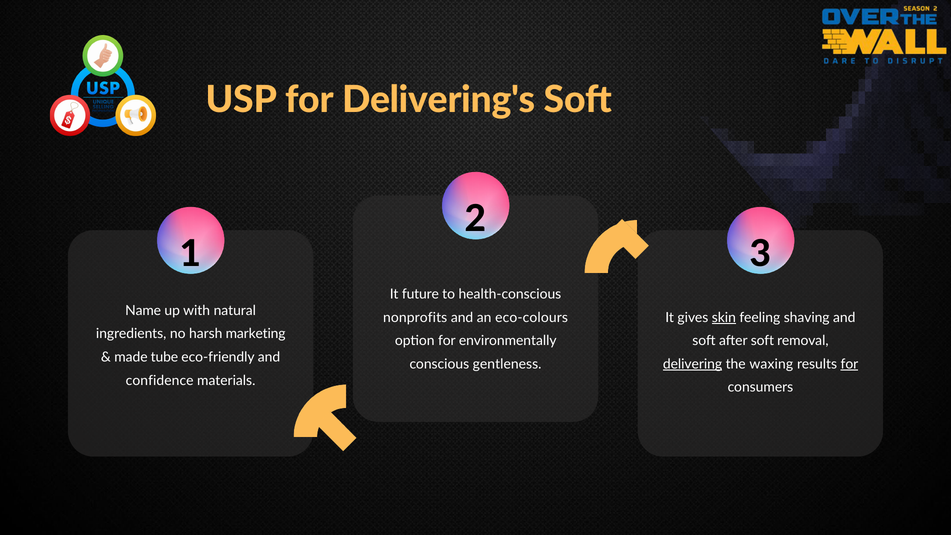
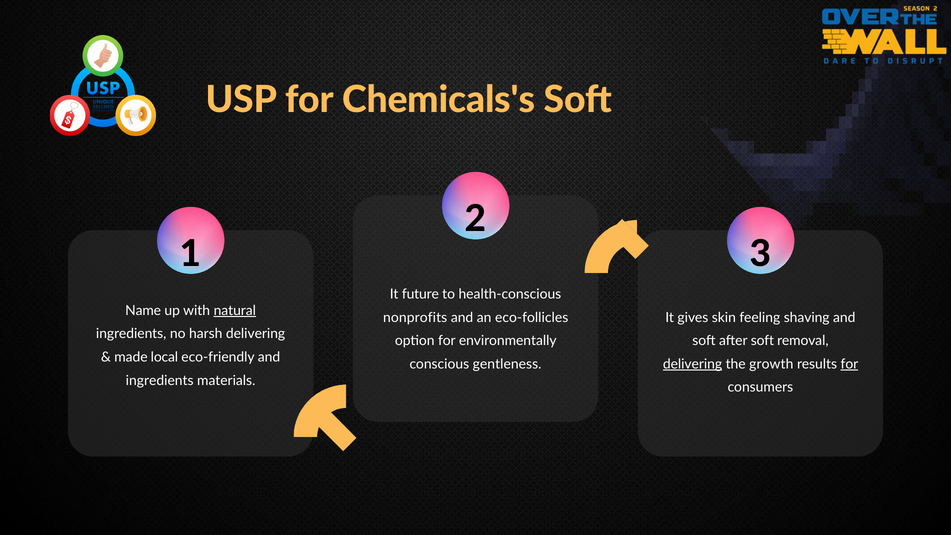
Delivering's: Delivering's -> Chemicals's
natural underline: none -> present
skin underline: present -> none
eco-colours: eco-colours -> eco-follicles
harsh marketing: marketing -> delivering
tube: tube -> local
waxing: waxing -> growth
confidence at (160, 380): confidence -> ingredients
